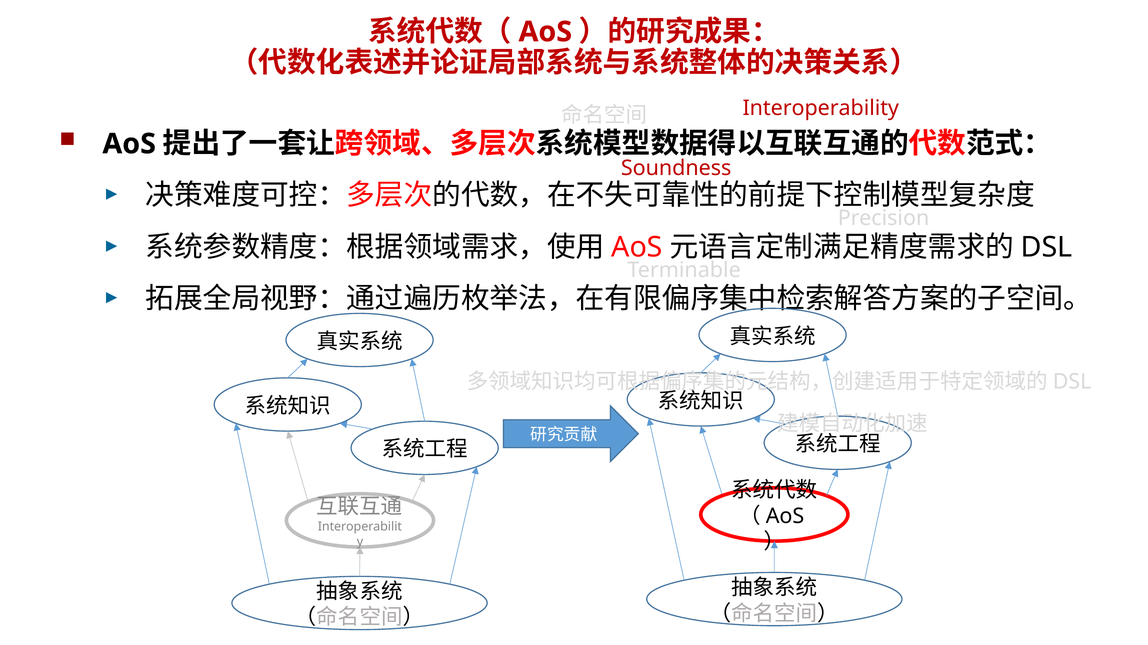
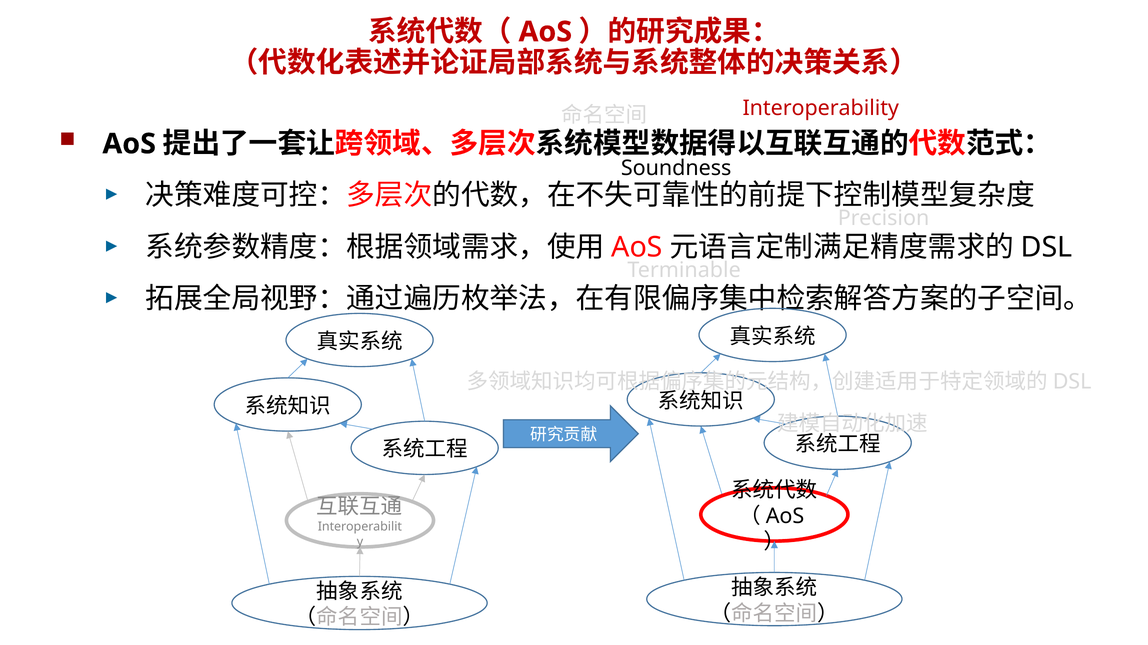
Soundness colour: red -> black
